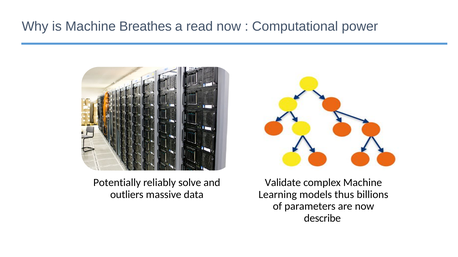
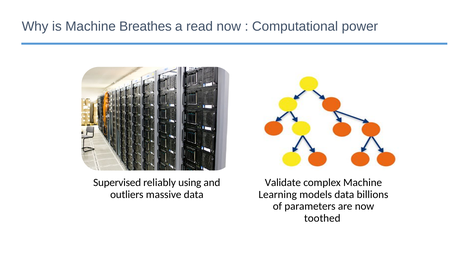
Potentially: Potentially -> Supervised
solve: solve -> using
models thus: thus -> data
describe: describe -> toothed
